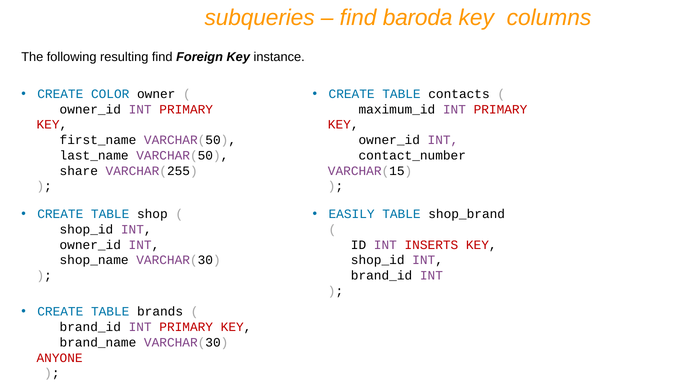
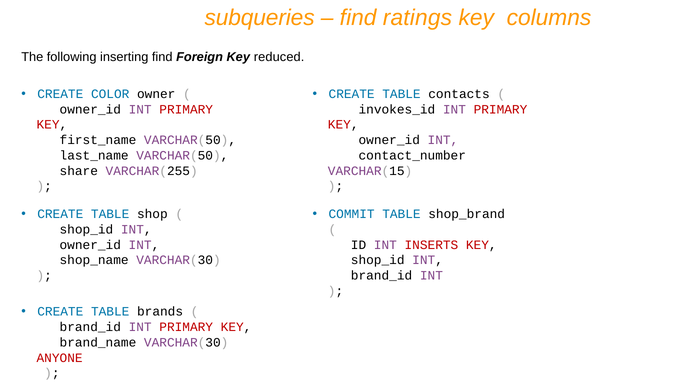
baroda: baroda -> ratings
resulting: resulting -> inserting
instance: instance -> reduced
maximum_id: maximum_id -> invokes_id
EASILY: EASILY -> COMMIT
